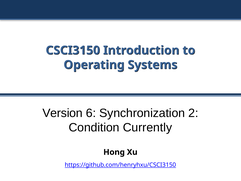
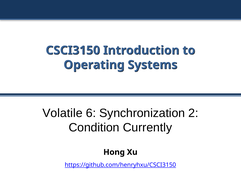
Version: Version -> Volatile
